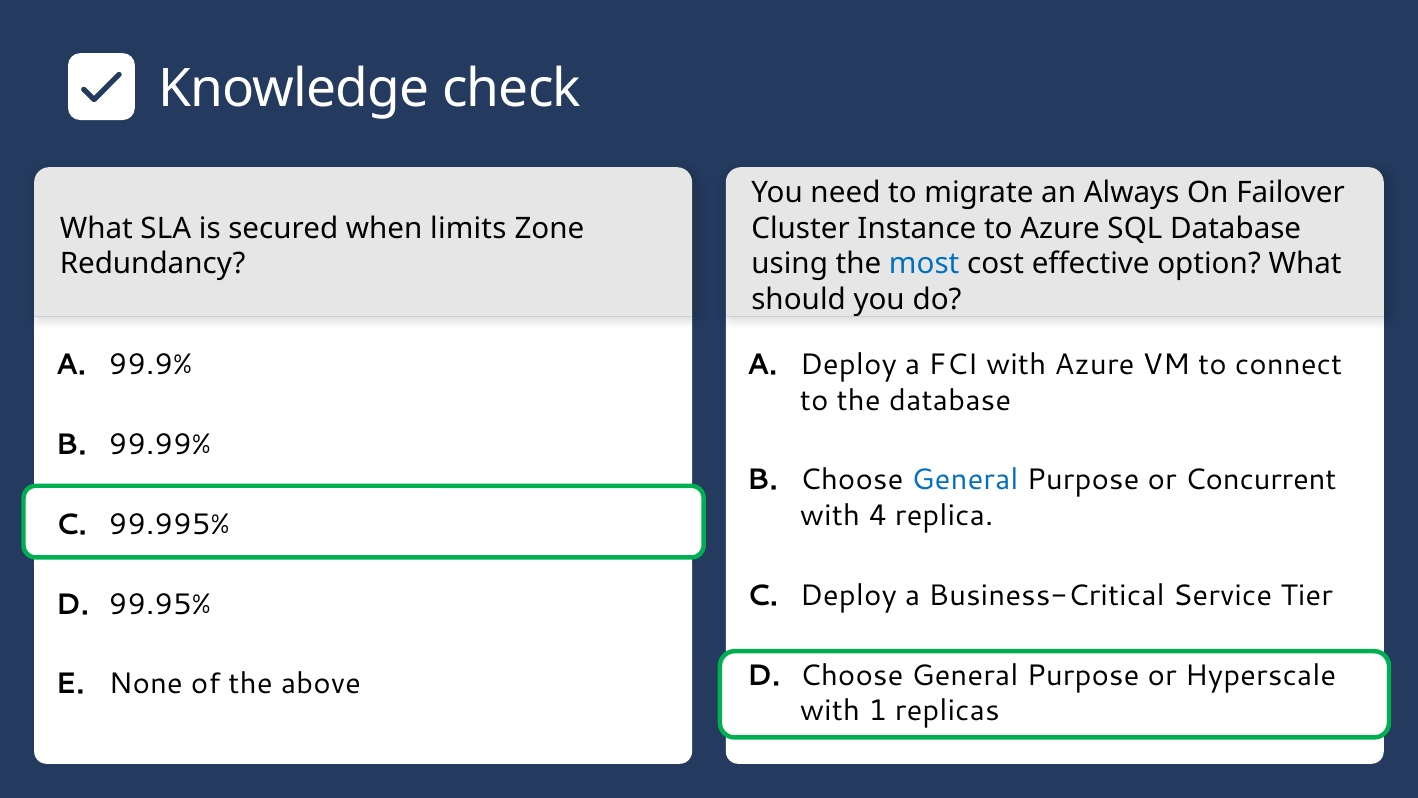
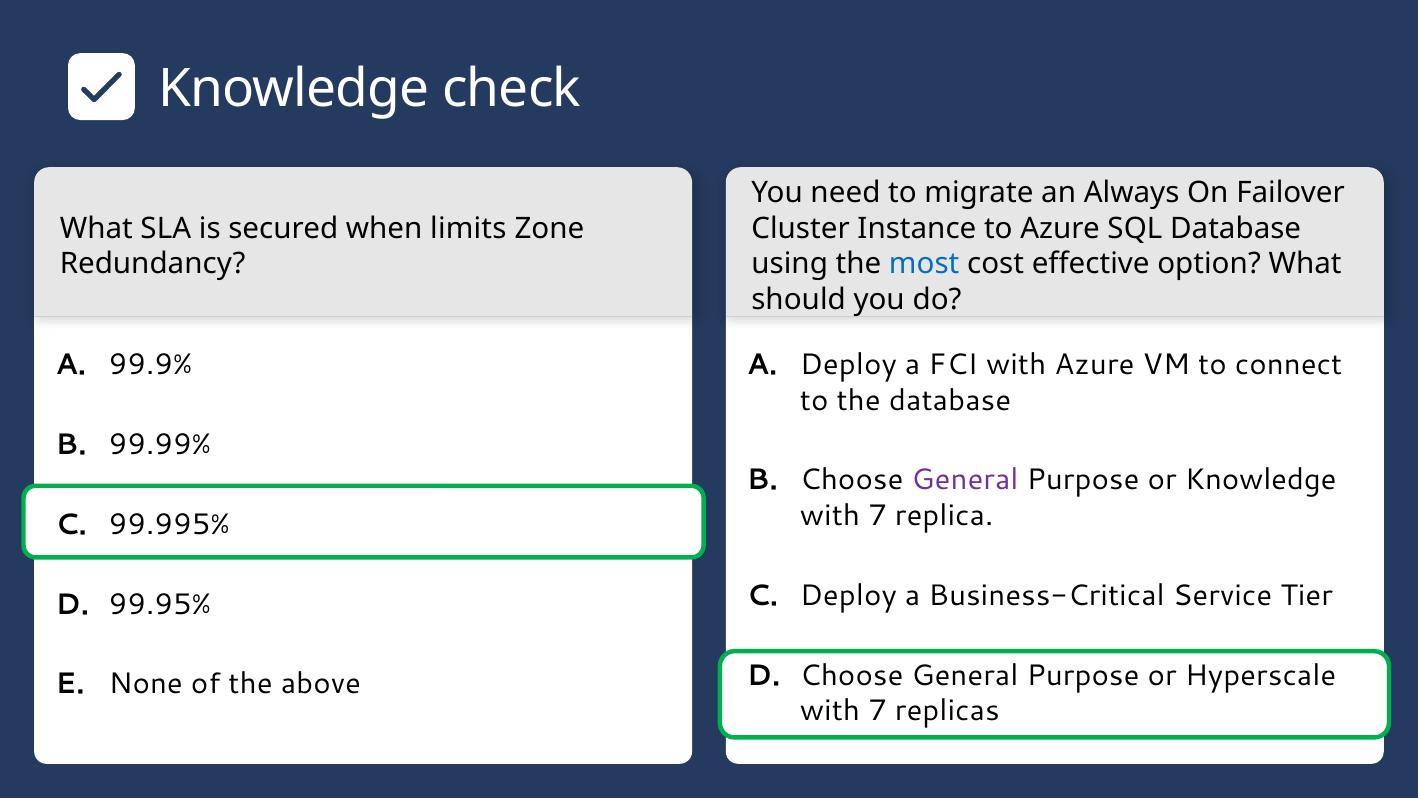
General at (965, 480) colour: blue -> purple
or Concurrent: Concurrent -> Knowledge
4 at (878, 515): 4 -> 7
1 at (878, 710): 1 -> 7
